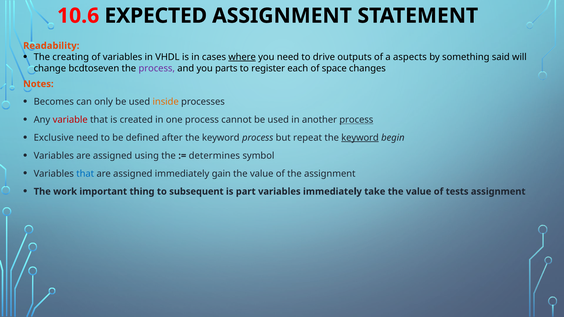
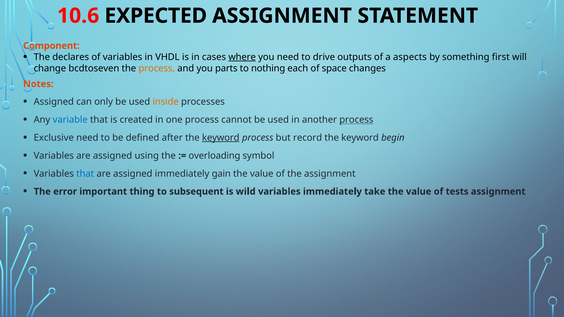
Readability: Readability -> Component
creating: creating -> declares
said: said -> first
process at (157, 68) colour: purple -> orange
register: register -> nothing
Becomes at (54, 102): Becomes -> Assigned
variable colour: red -> blue
keyword at (221, 138) underline: none -> present
repeat: repeat -> record
keyword at (360, 138) underline: present -> none
determines: determines -> overloading
work: work -> error
part: part -> wild
